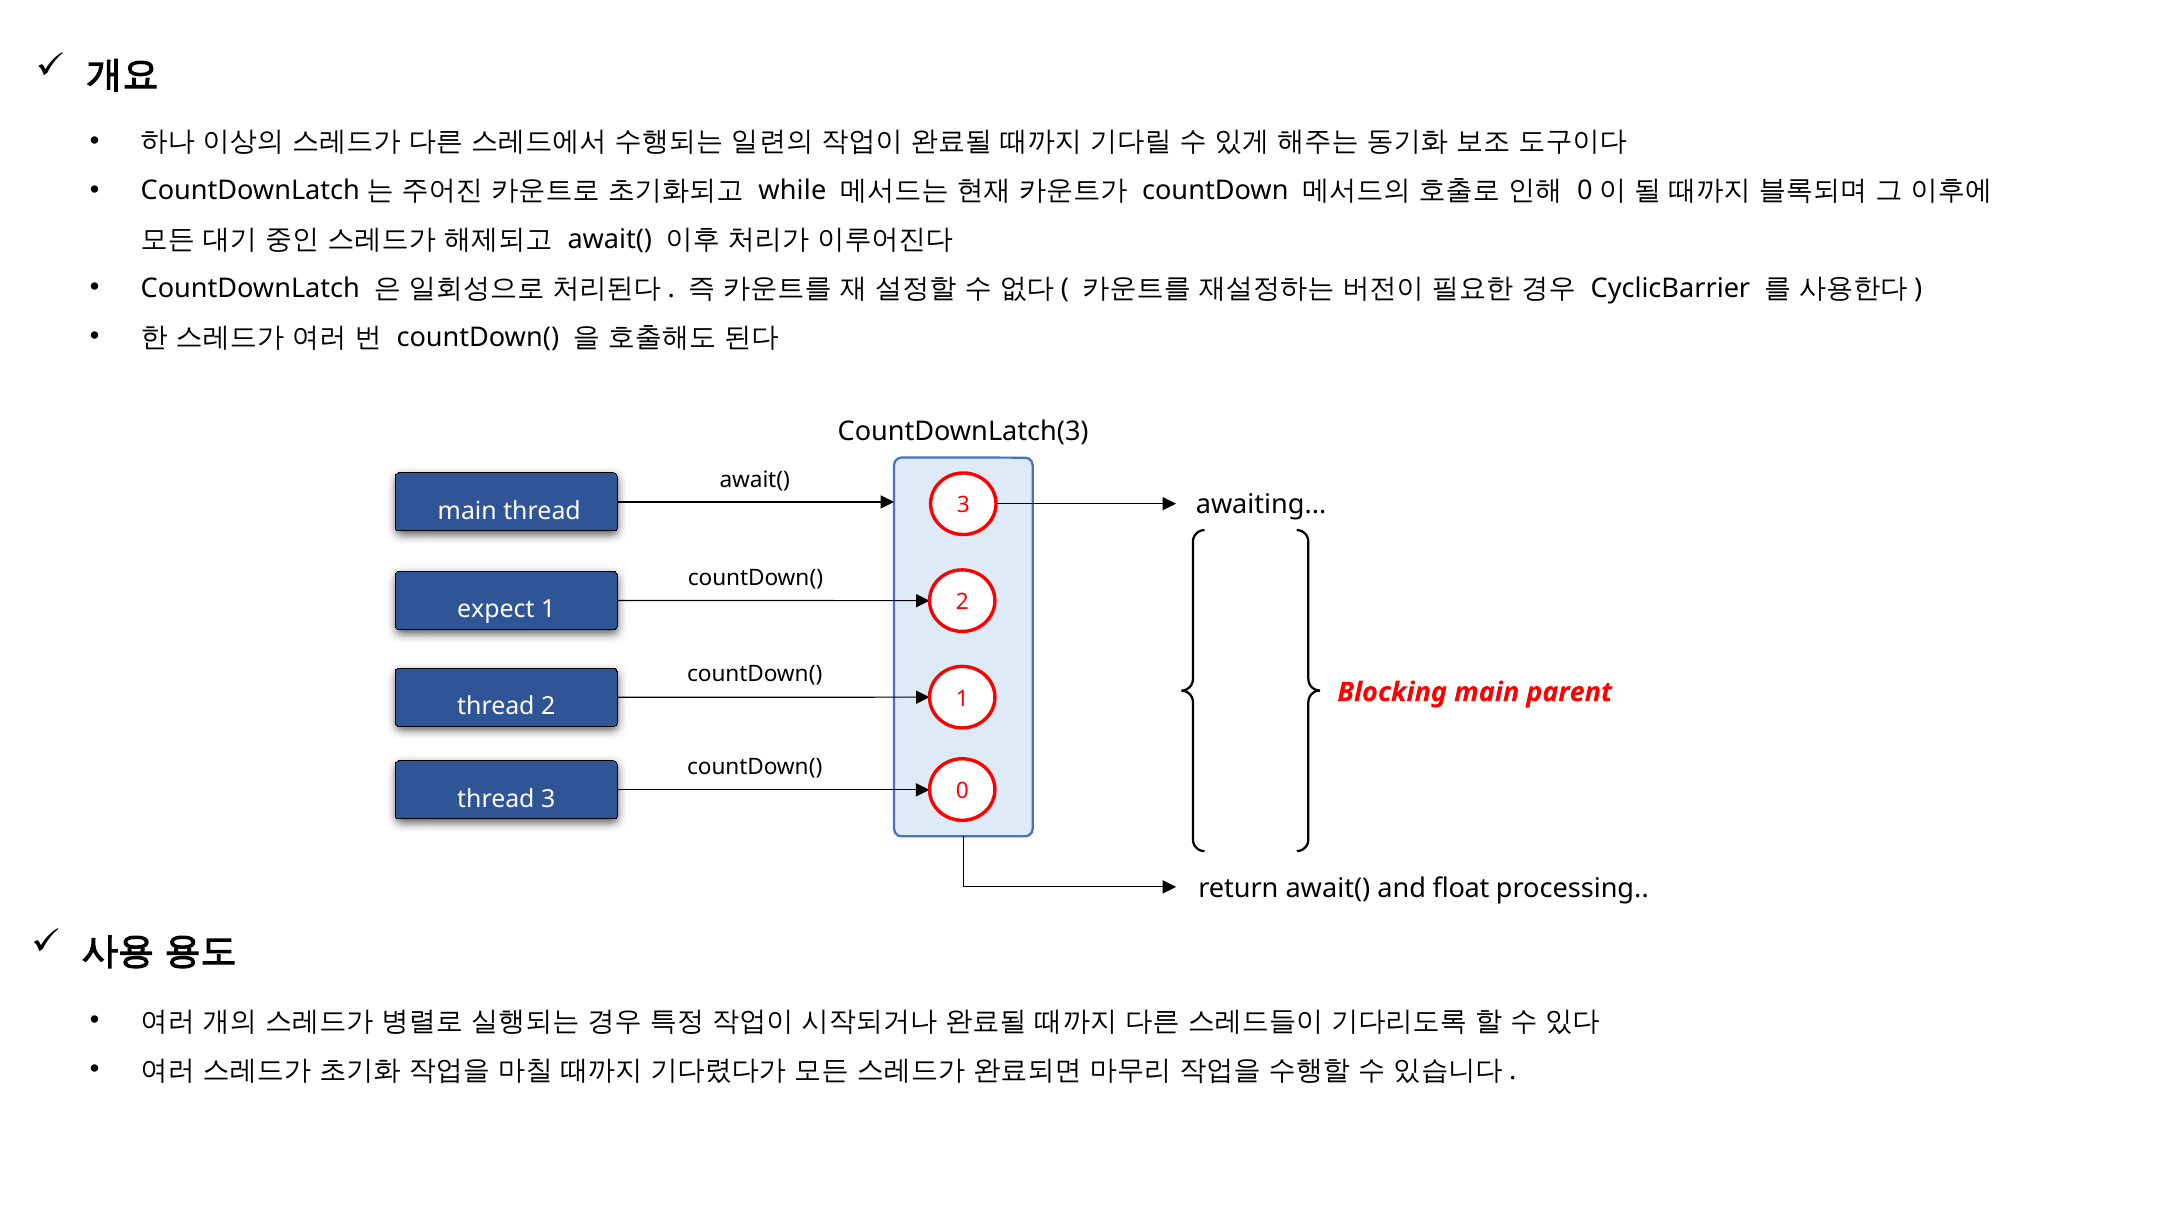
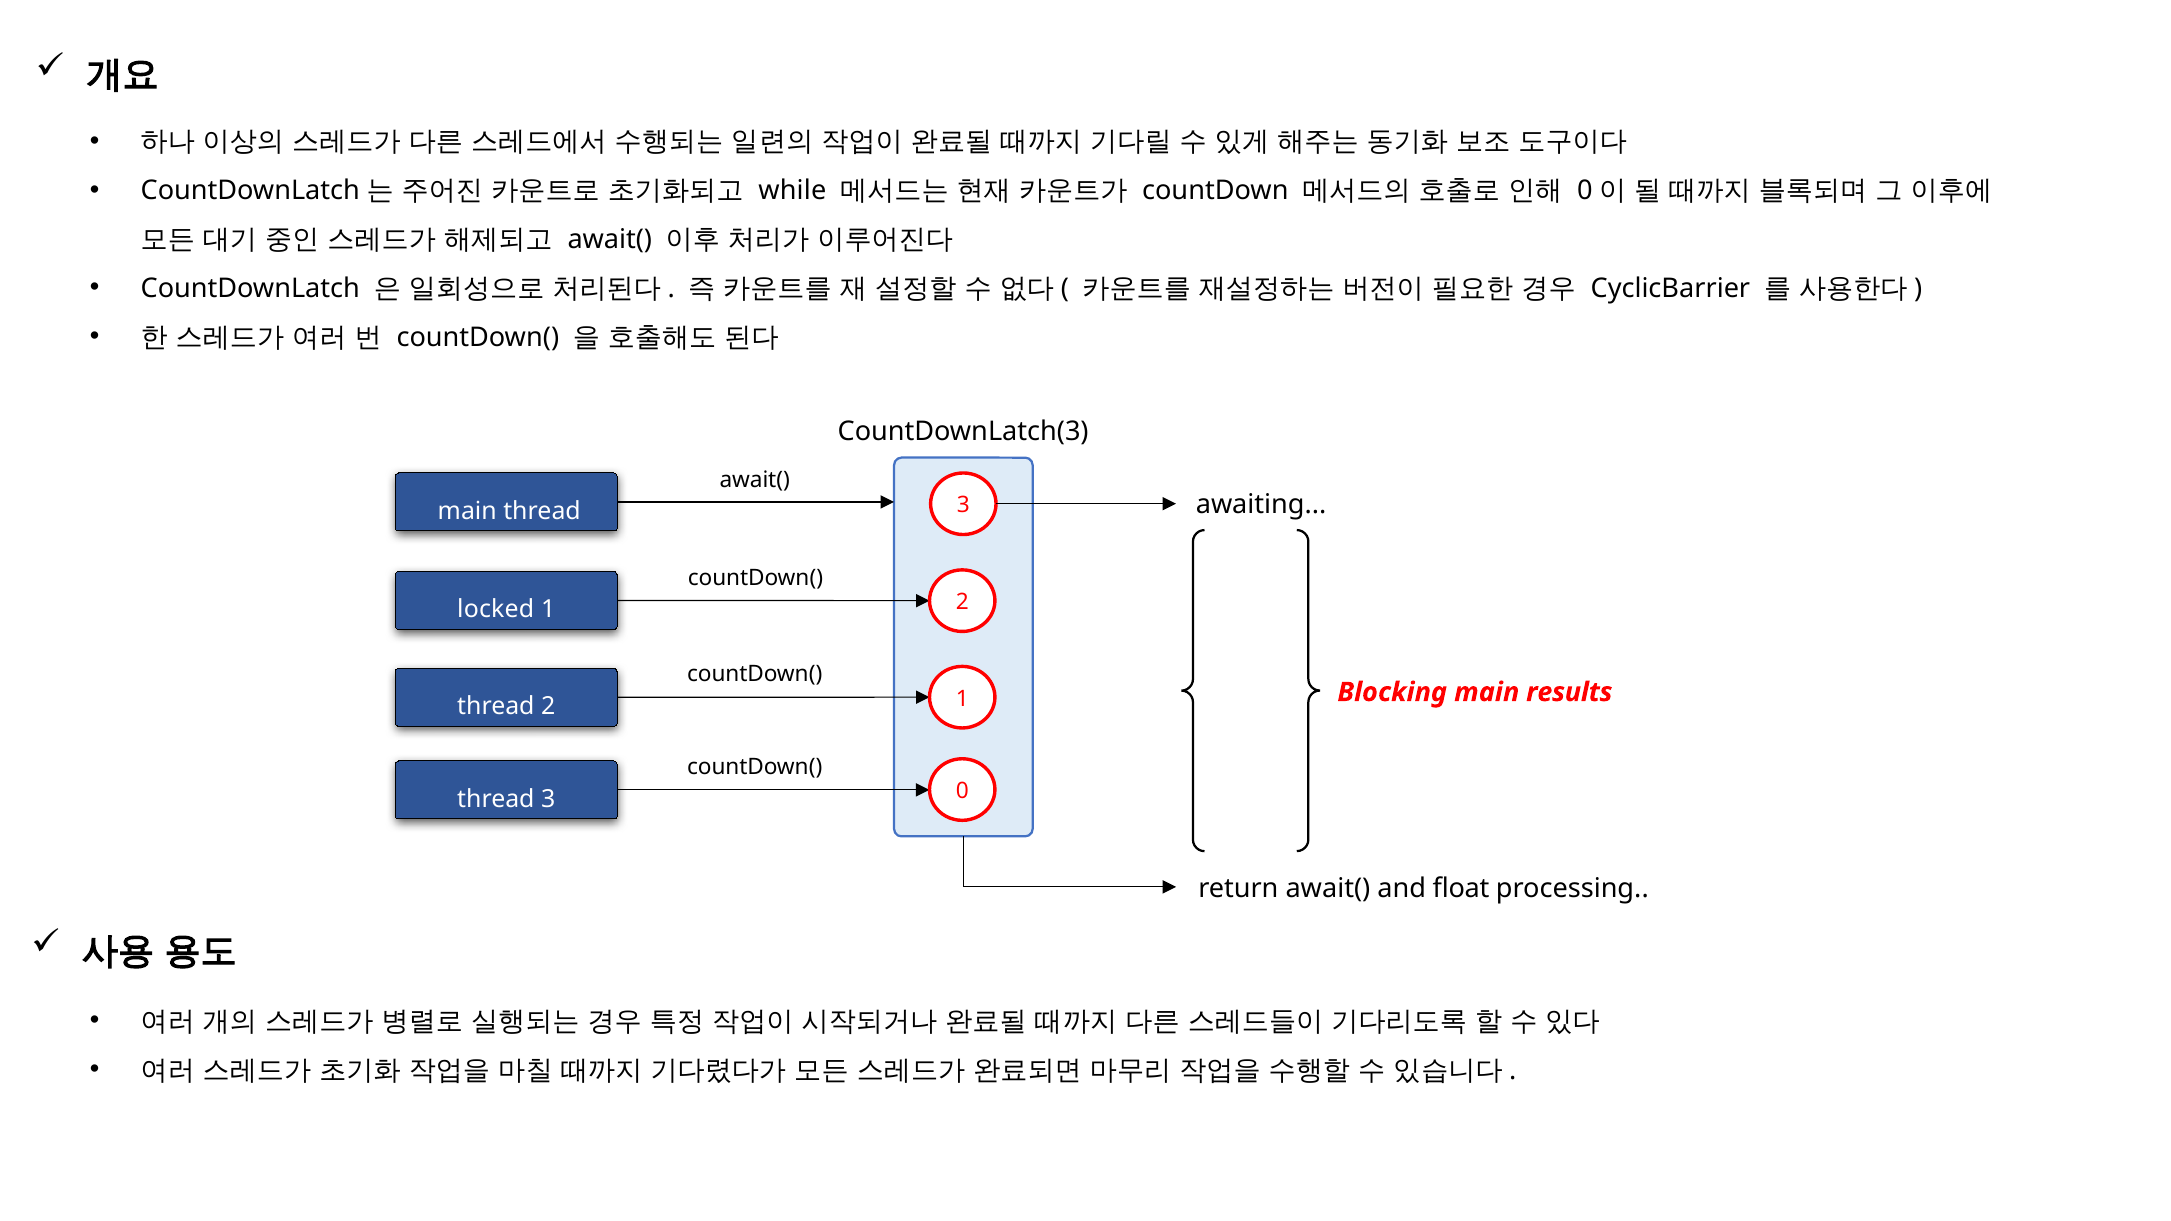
expect: expect -> locked
parent: parent -> results
